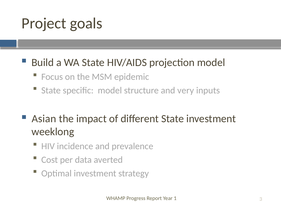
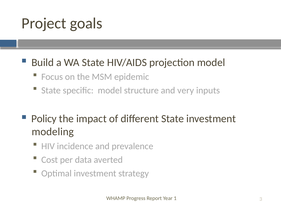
Asian: Asian -> Policy
weeklong: weeklong -> modeling
